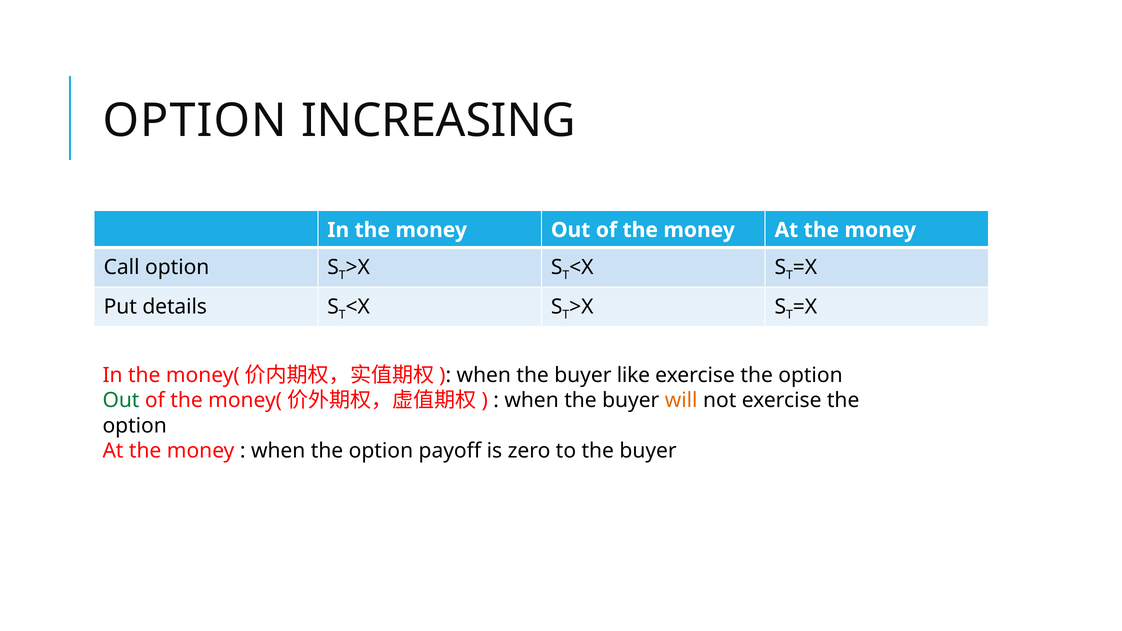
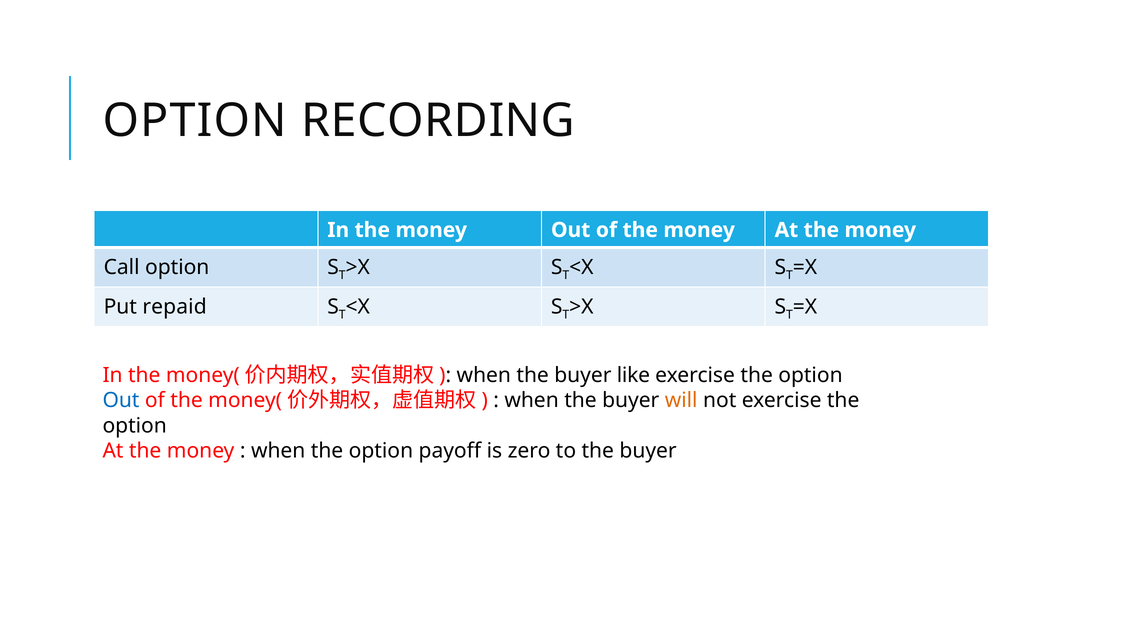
INCREASING: INCREASING -> RECORDING
details: details -> repaid
Out at (121, 401) colour: green -> blue
